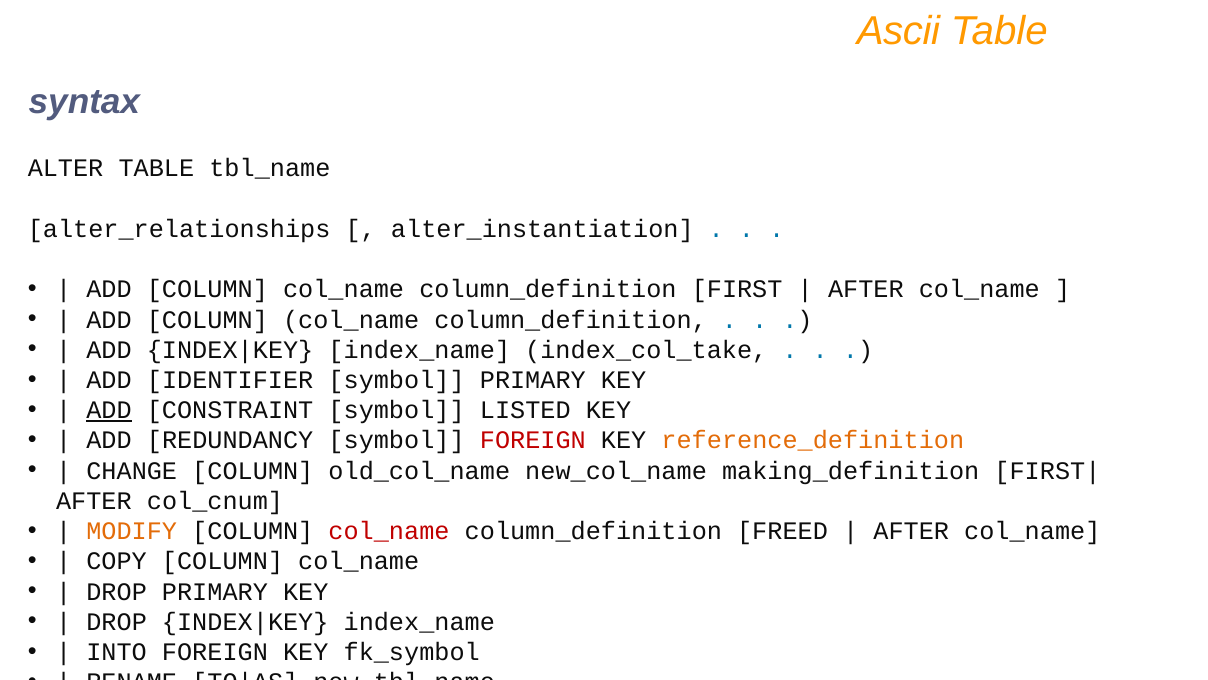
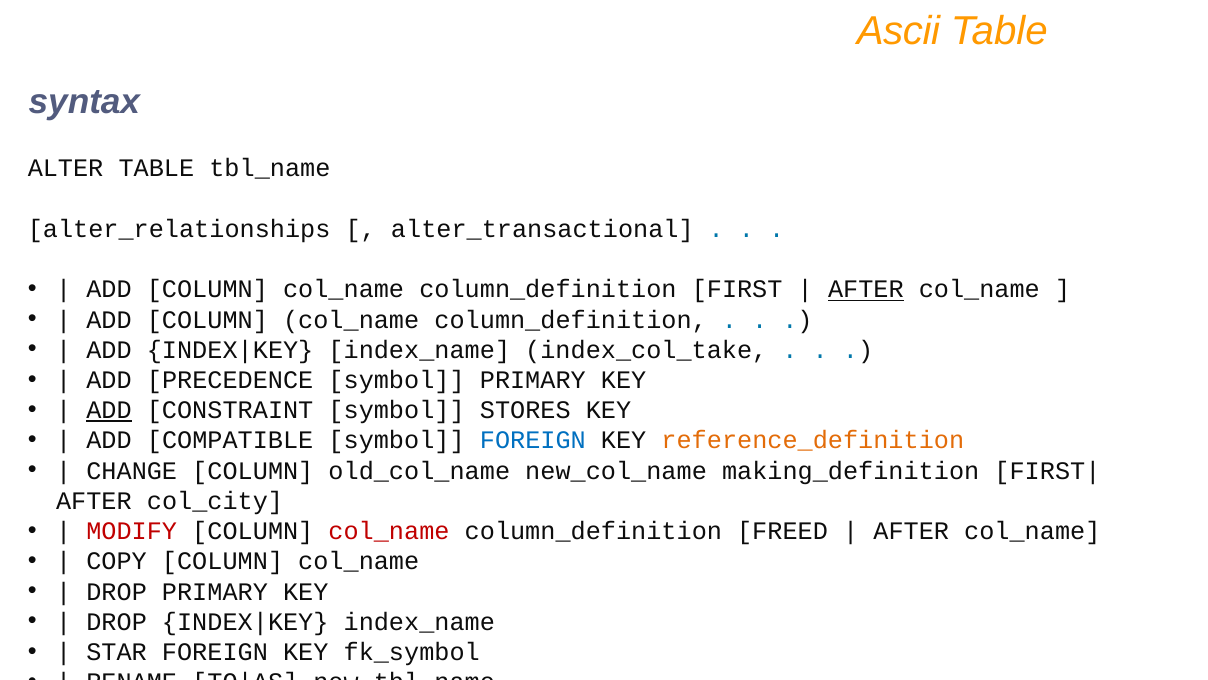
alter_instantiation: alter_instantiation -> alter_transactional
AFTER at (866, 289) underline: none -> present
IDENTIFIER: IDENTIFIER -> PRECEDENCE
LISTED: LISTED -> STORES
REDUNDANCY: REDUNDANCY -> COMPATIBLE
FOREIGN at (533, 440) colour: red -> blue
col_cnum: col_cnum -> col_city
MODIFY colour: orange -> red
INTO: INTO -> STAR
